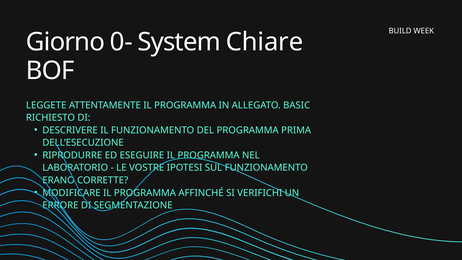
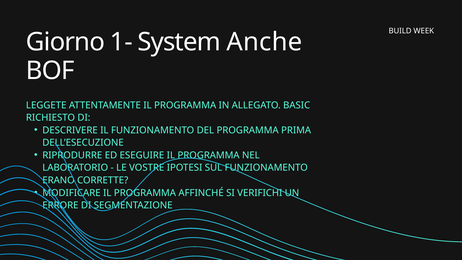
0-: 0- -> 1-
Chiare: Chiare -> Anche
